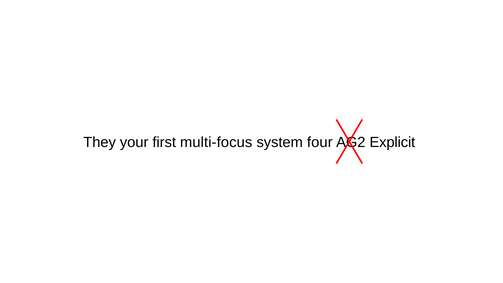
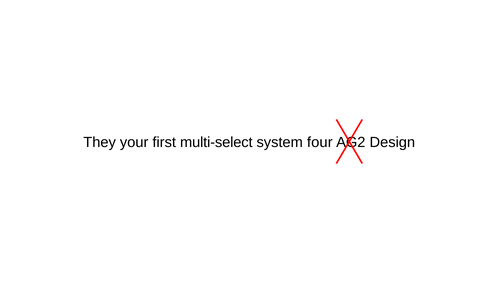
multi-focus: multi-focus -> multi-select
Explicit: Explicit -> Design
